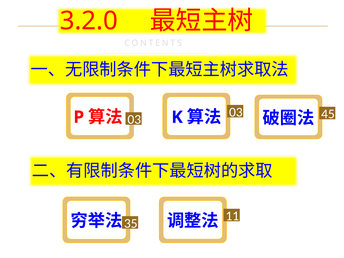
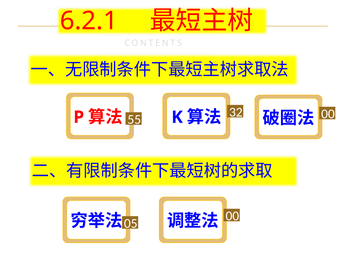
3.2.0: 3.2.0 -> 6.2.1
03 at (134, 119): 03 -> 55
03 at (236, 112): 03 -> 32
45 at (328, 114): 45 -> 00
35: 35 -> 05
11 at (232, 216): 11 -> 00
